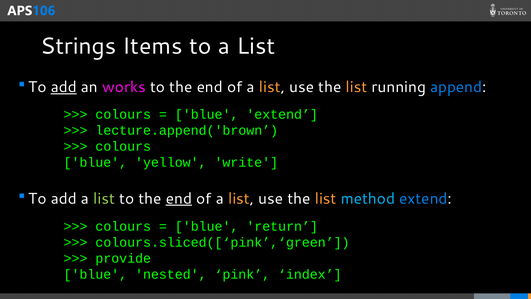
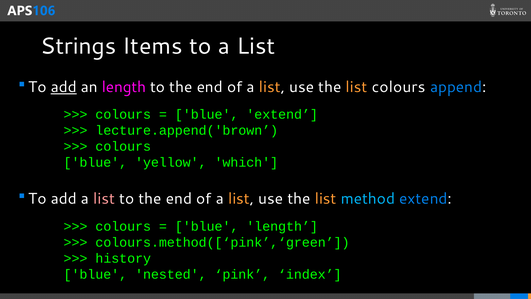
an works: works -> length
list running: running -> colours
write: write -> which
list at (104, 198) colour: light green -> pink
end at (179, 198) underline: present -> none
blue return: return -> length
colours.sliced([‘pink’,‘green: colours.sliced([‘pink’,‘green -> colours.method([‘pink’,‘green
provide: provide -> history
